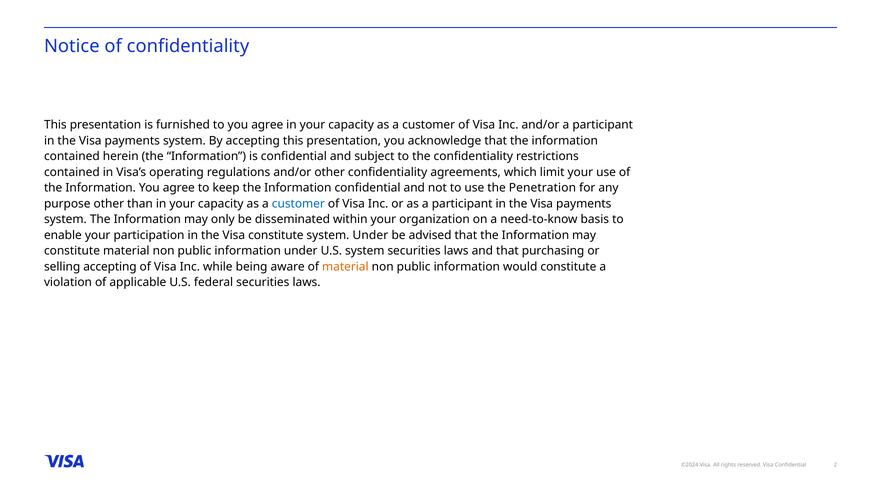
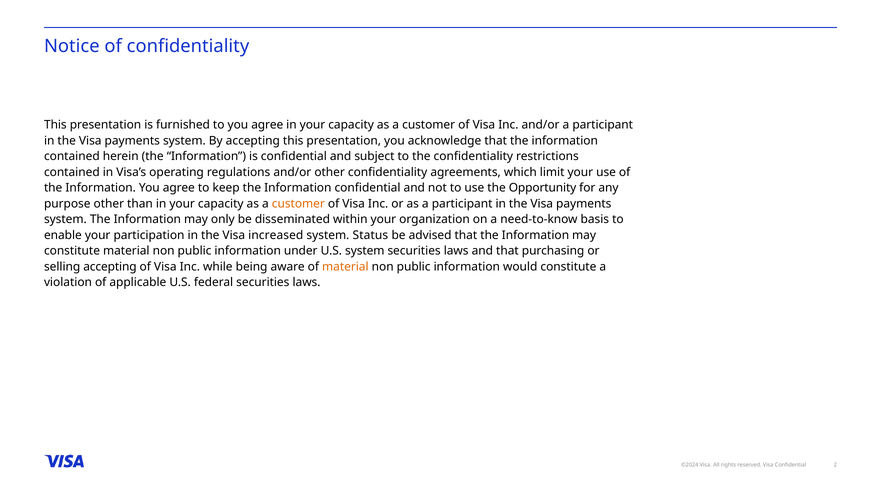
Penetration: Penetration -> Opportunity
customer at (298, 204) colour: blue -> orange
Visa constitute: constitute -> increased
system Under: Under -> Status
